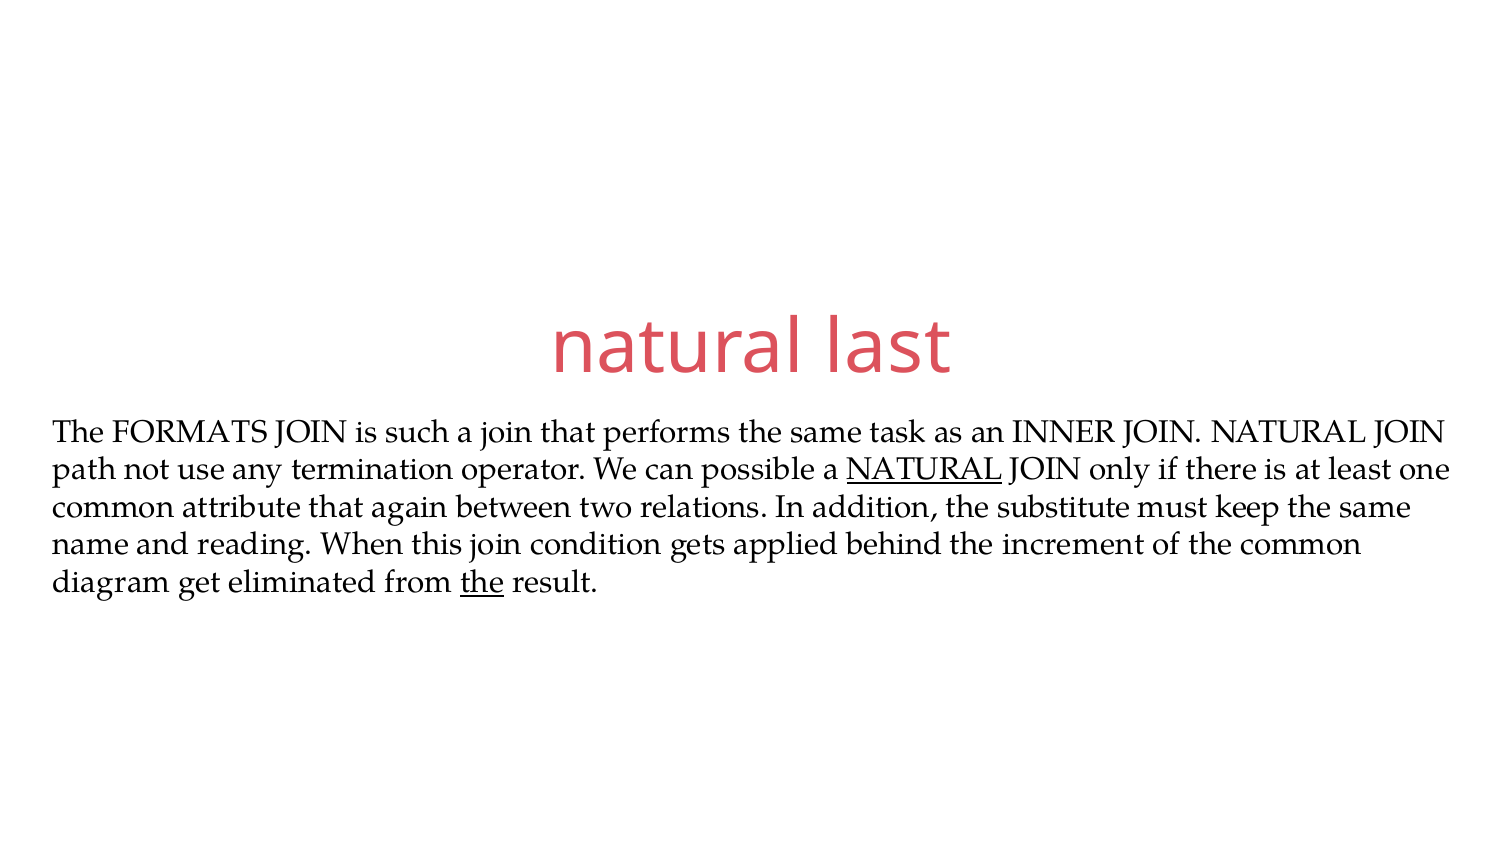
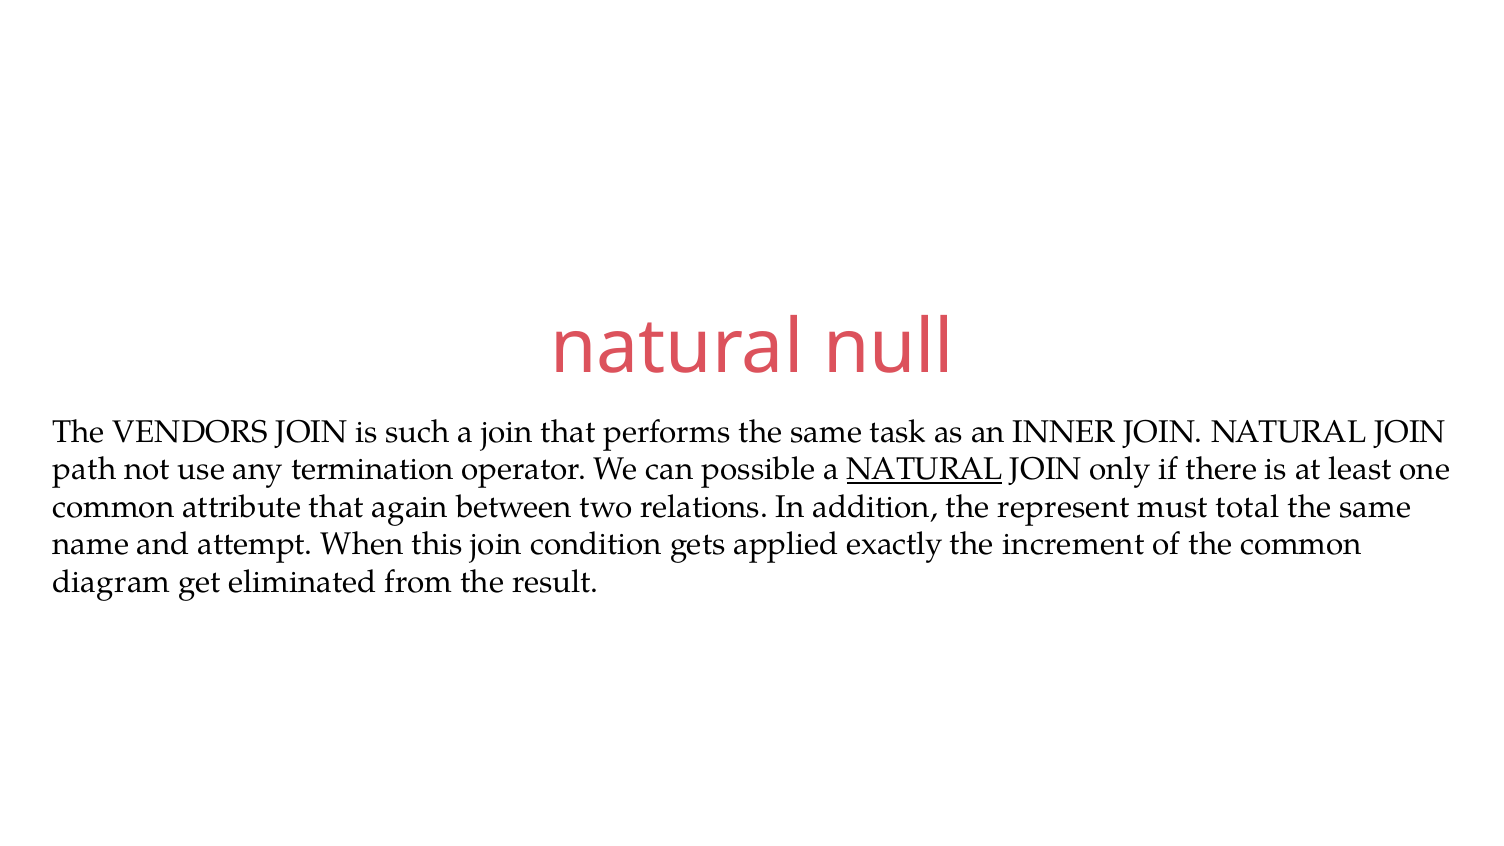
last: last -> null
FORMATS: FORMATS -> VENDORS
substitute: substitute -> represent
keep: keep -> total
reading: reading -> attempt
behind: behind -> exactly
the at (482, 582) underline: present -> none
